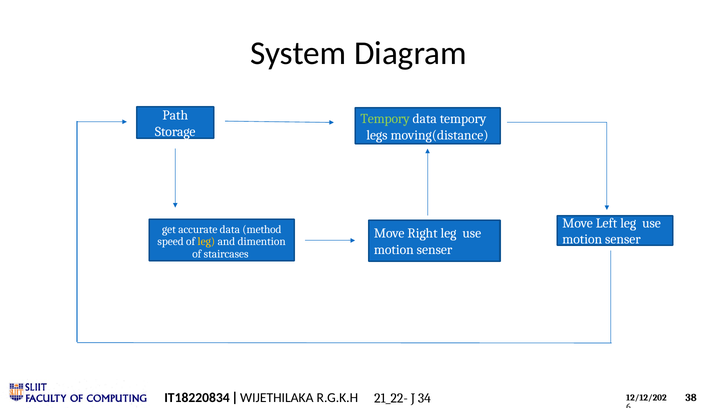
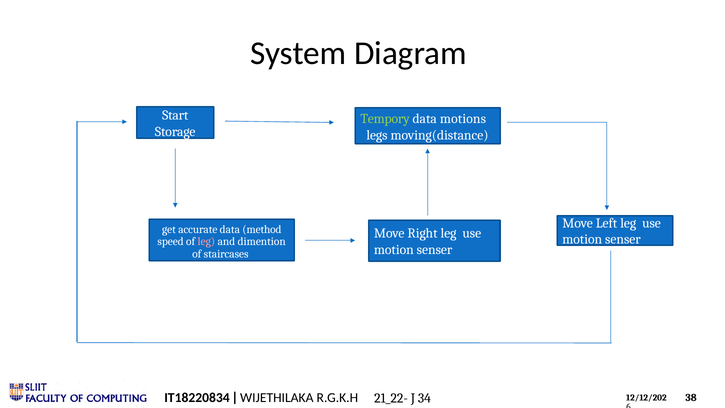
Path: Path -> Start
data tempory: tempory -> motions
leg at (206, 242) colour: yellow -> pink
